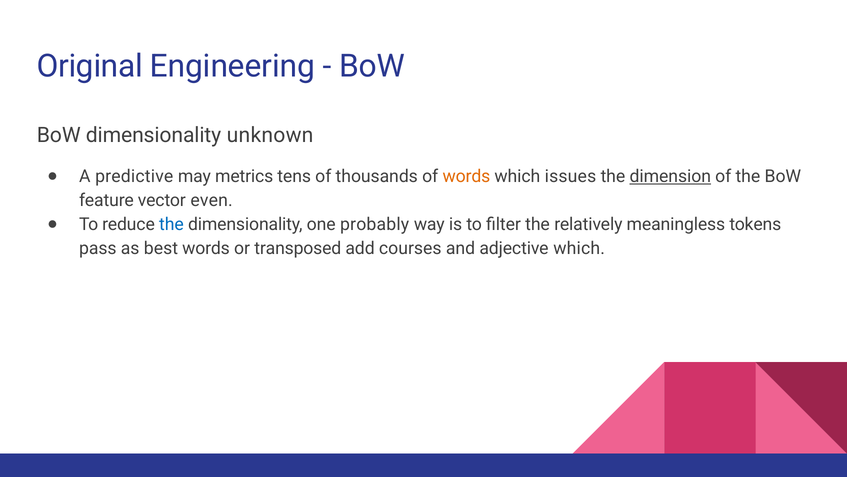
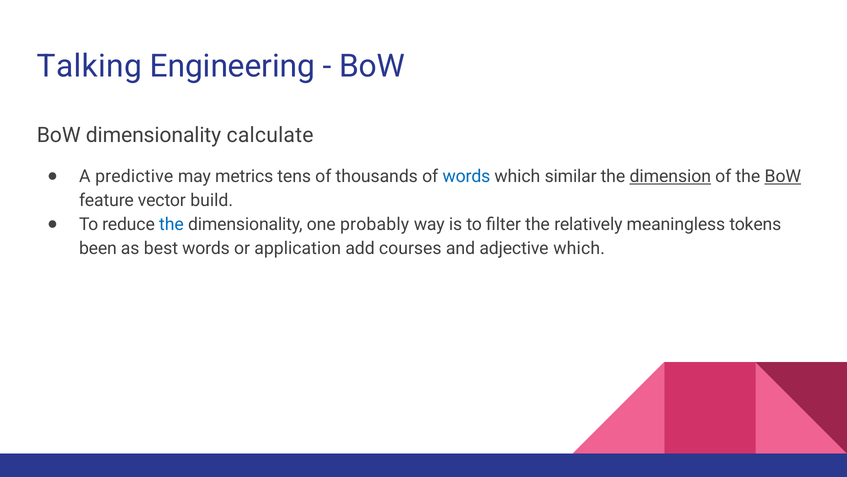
Original: Original -> Talking
unknown: unknown -> calculate
words at (466, 176) colour: orange -> blue
issues: issues -> similar
BoW at (783, 176) underline: none -> present
even: even -> build
pass: pass -> been
transposed: transposed -> application
